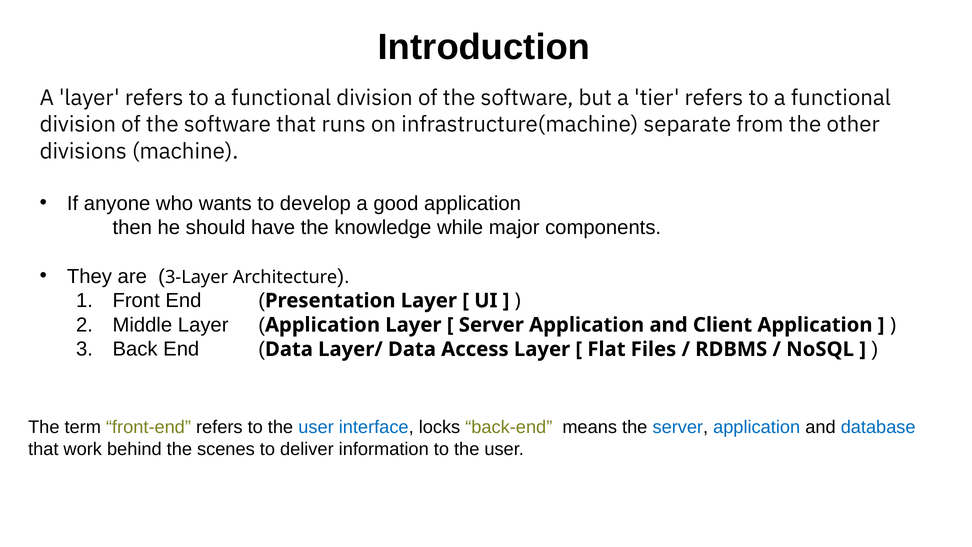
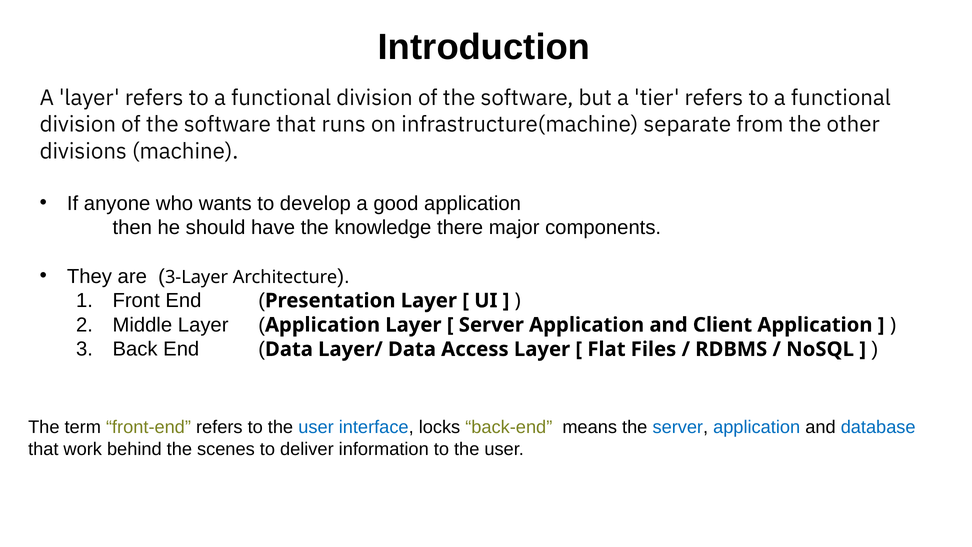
while: while -> there
